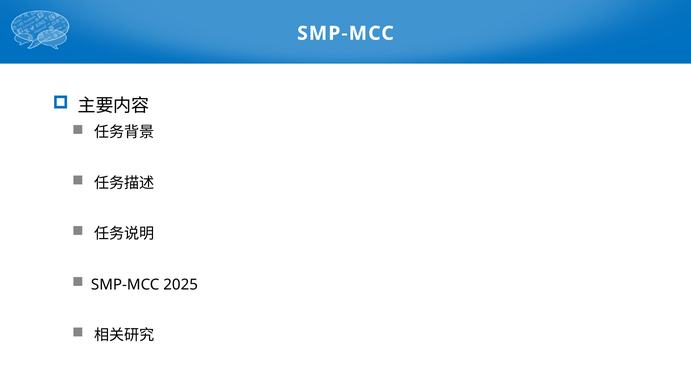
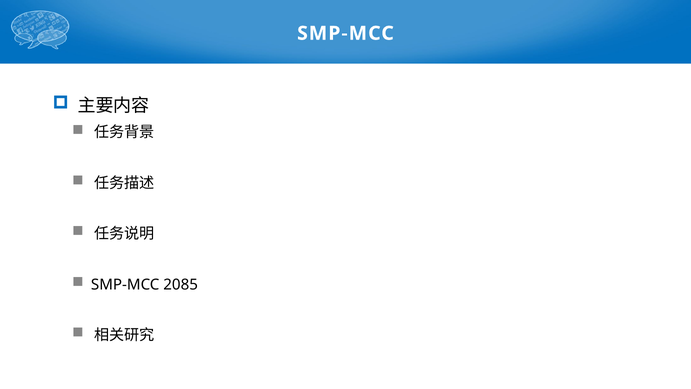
2025: 2025 -> 2085
